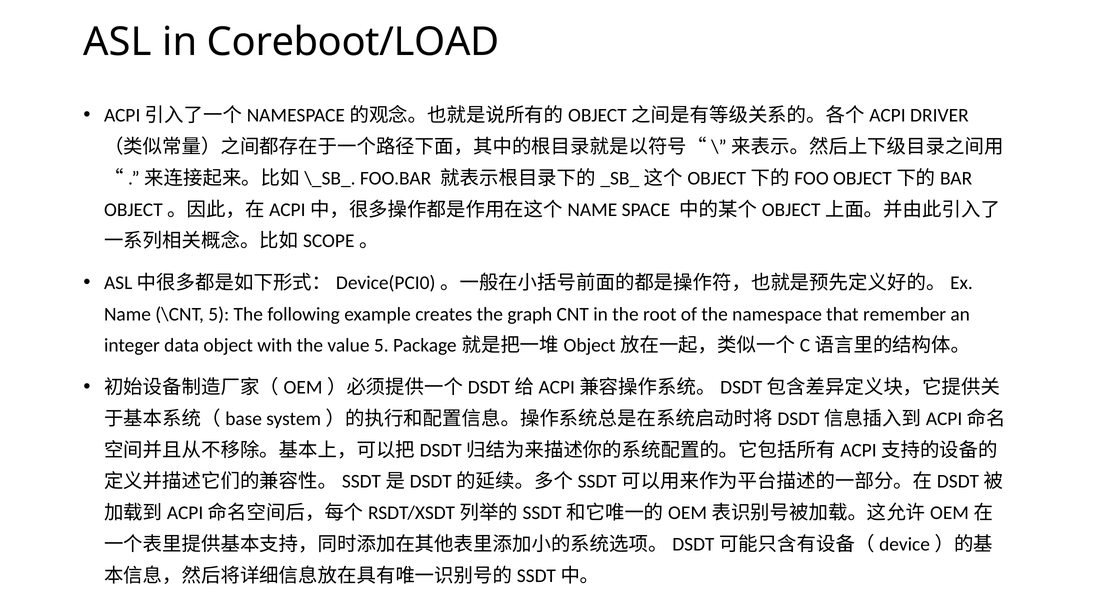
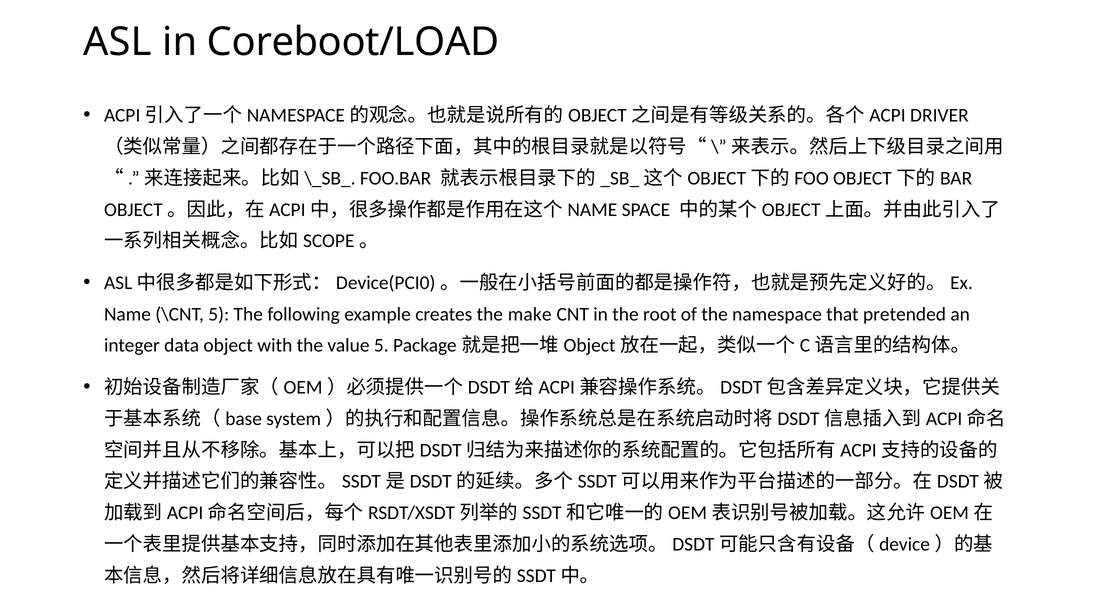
graph: graph -> make
remember: remember -> pretended
